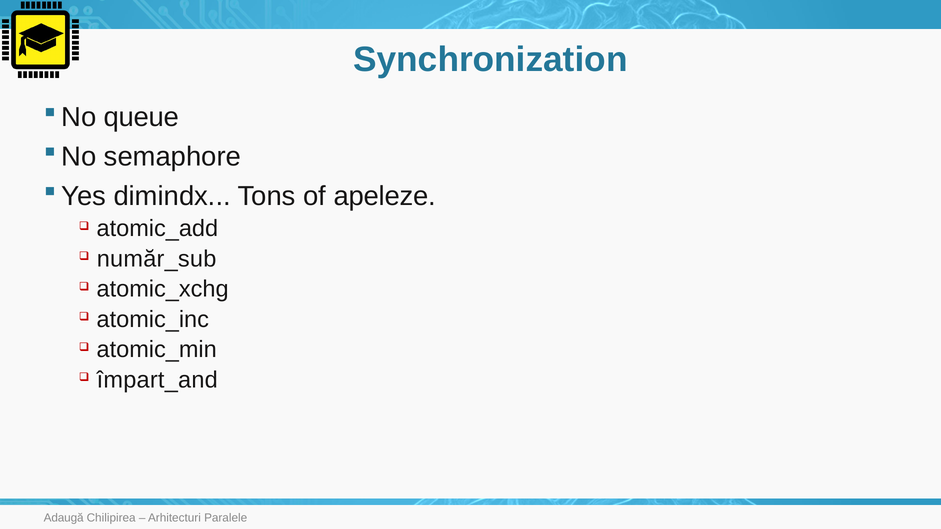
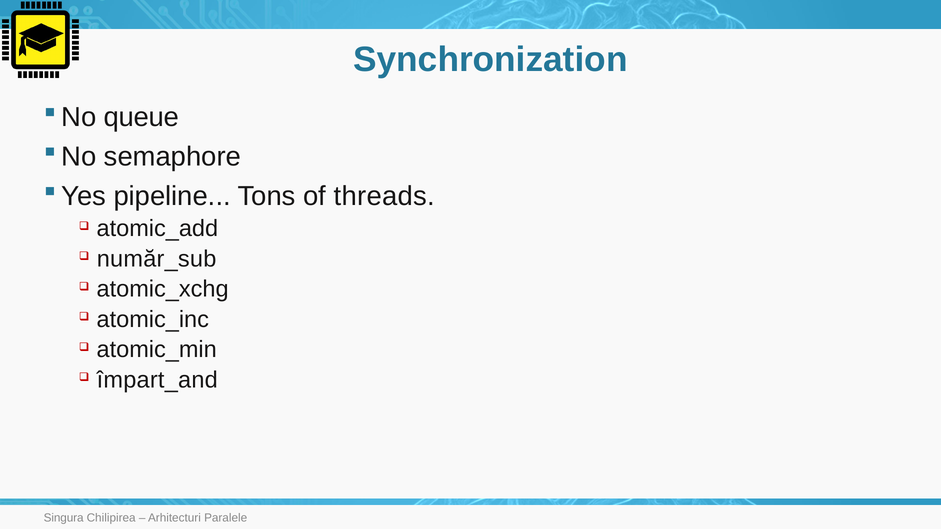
dimindx: dimindx -> pipeline
apeleze: apeleze -> threads
Adaugă: Adaugă -> Singura
